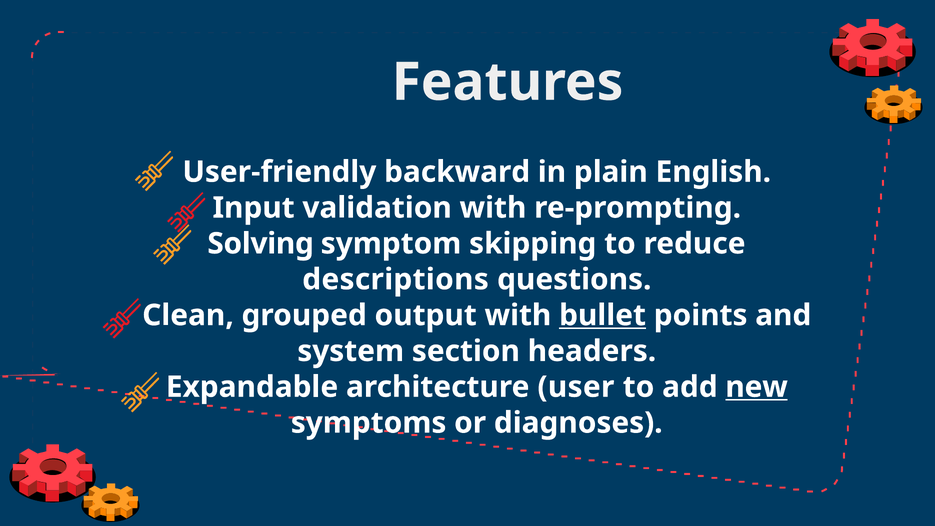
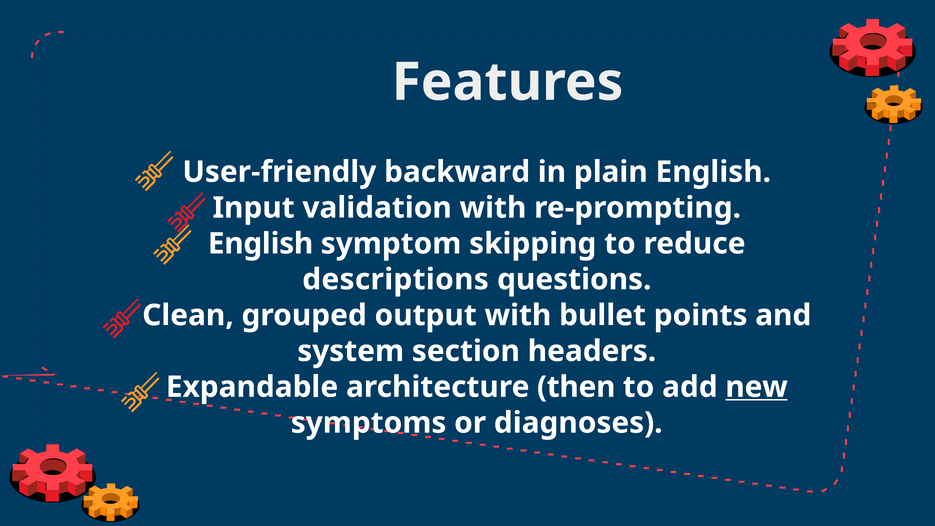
Solving at (261, 244): Solving -> English
bullet underline: present -> none
user: user -> then
